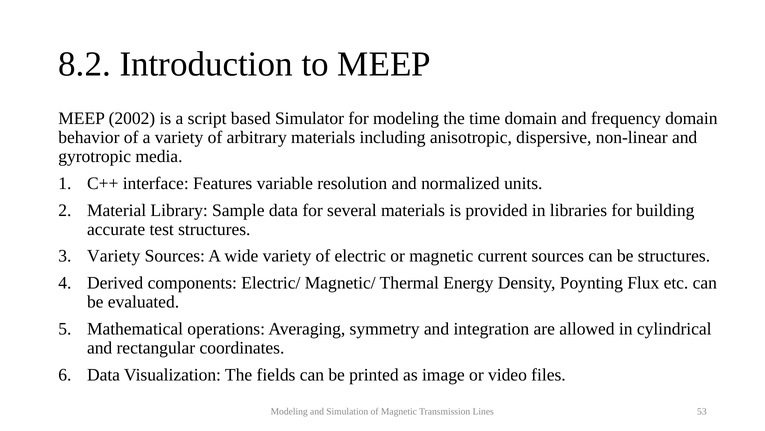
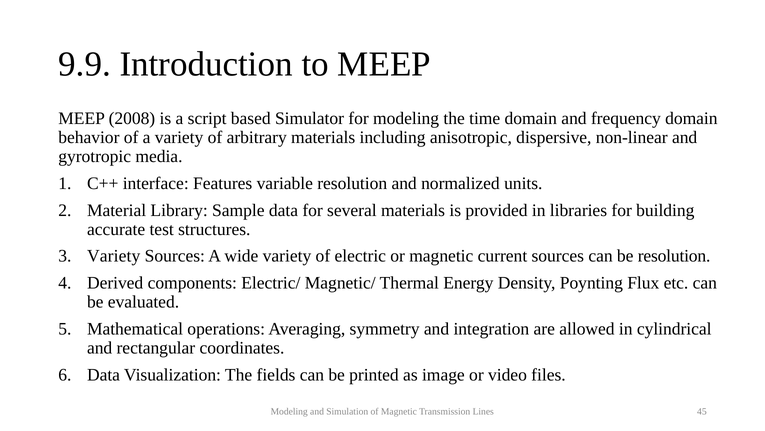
8.2: 8.2 -> 9.9
2002: 2002 -> 2008
be structures: structures -> resolution
53: 53 -> 45
